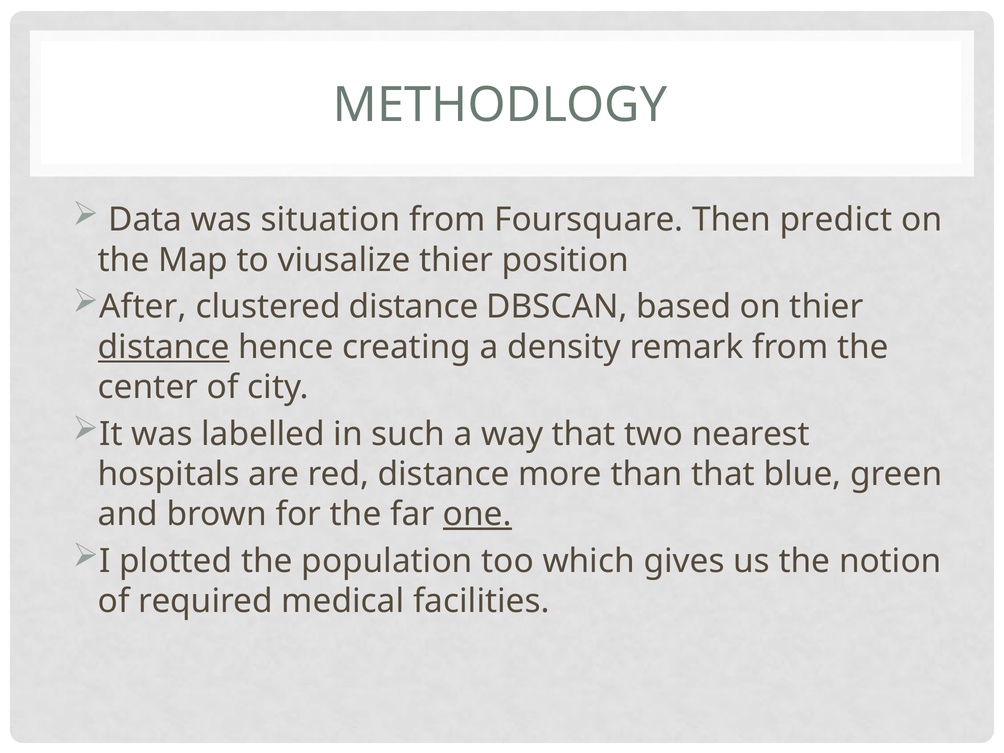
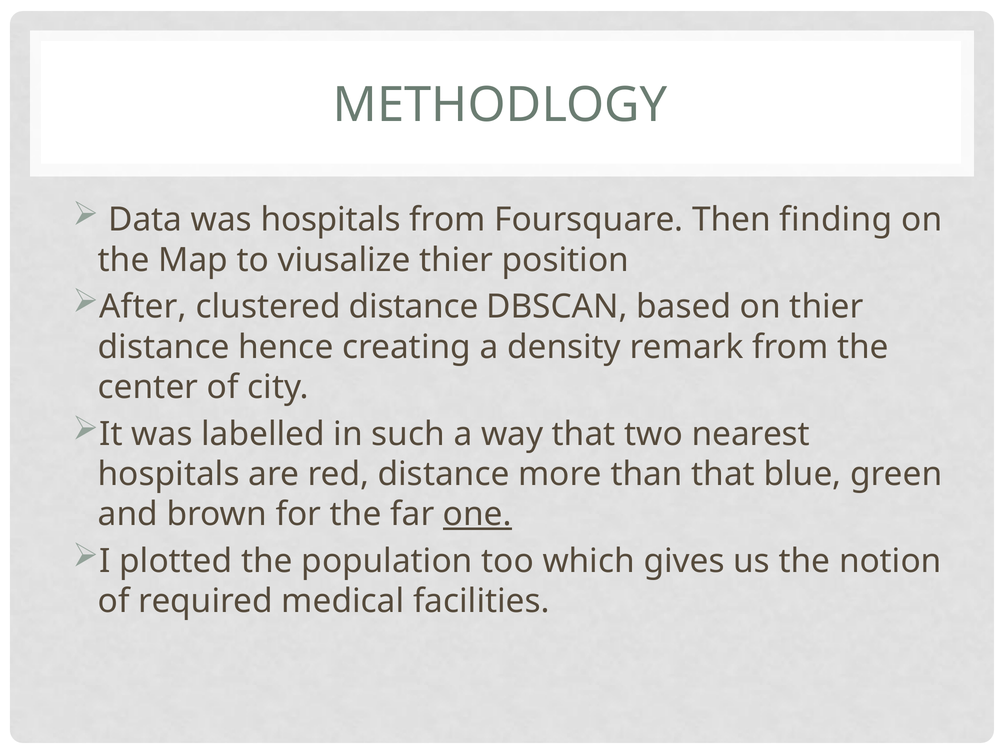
was situation: situation -> hospitals
predict: predict -> finding
distance at (164, 347) underline: present -> none
